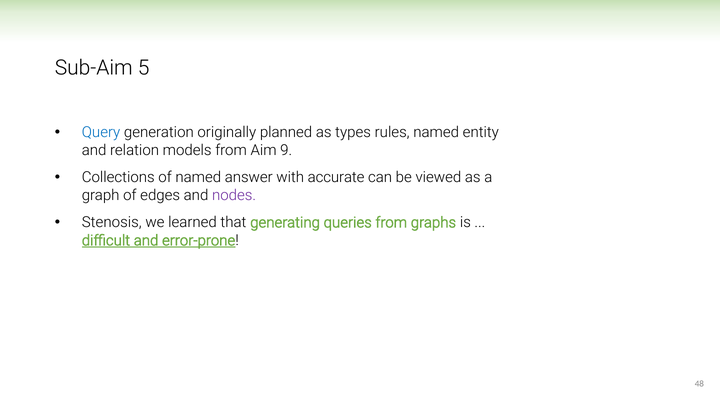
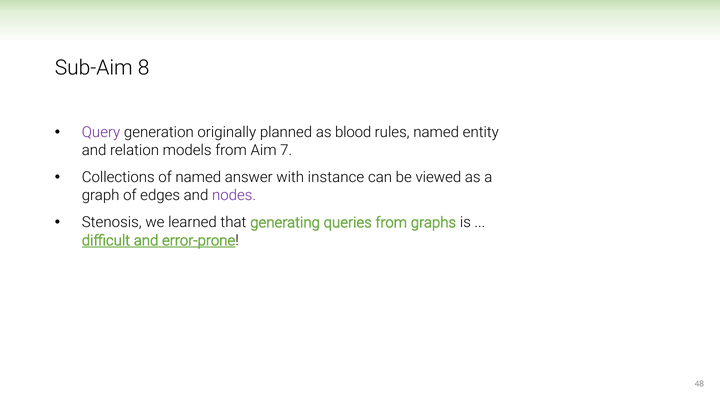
5: 5 -> 8
Query colour: blue -> purple
types: types -> blood
9: 9 -> 7
accurate: accurate -> instance
